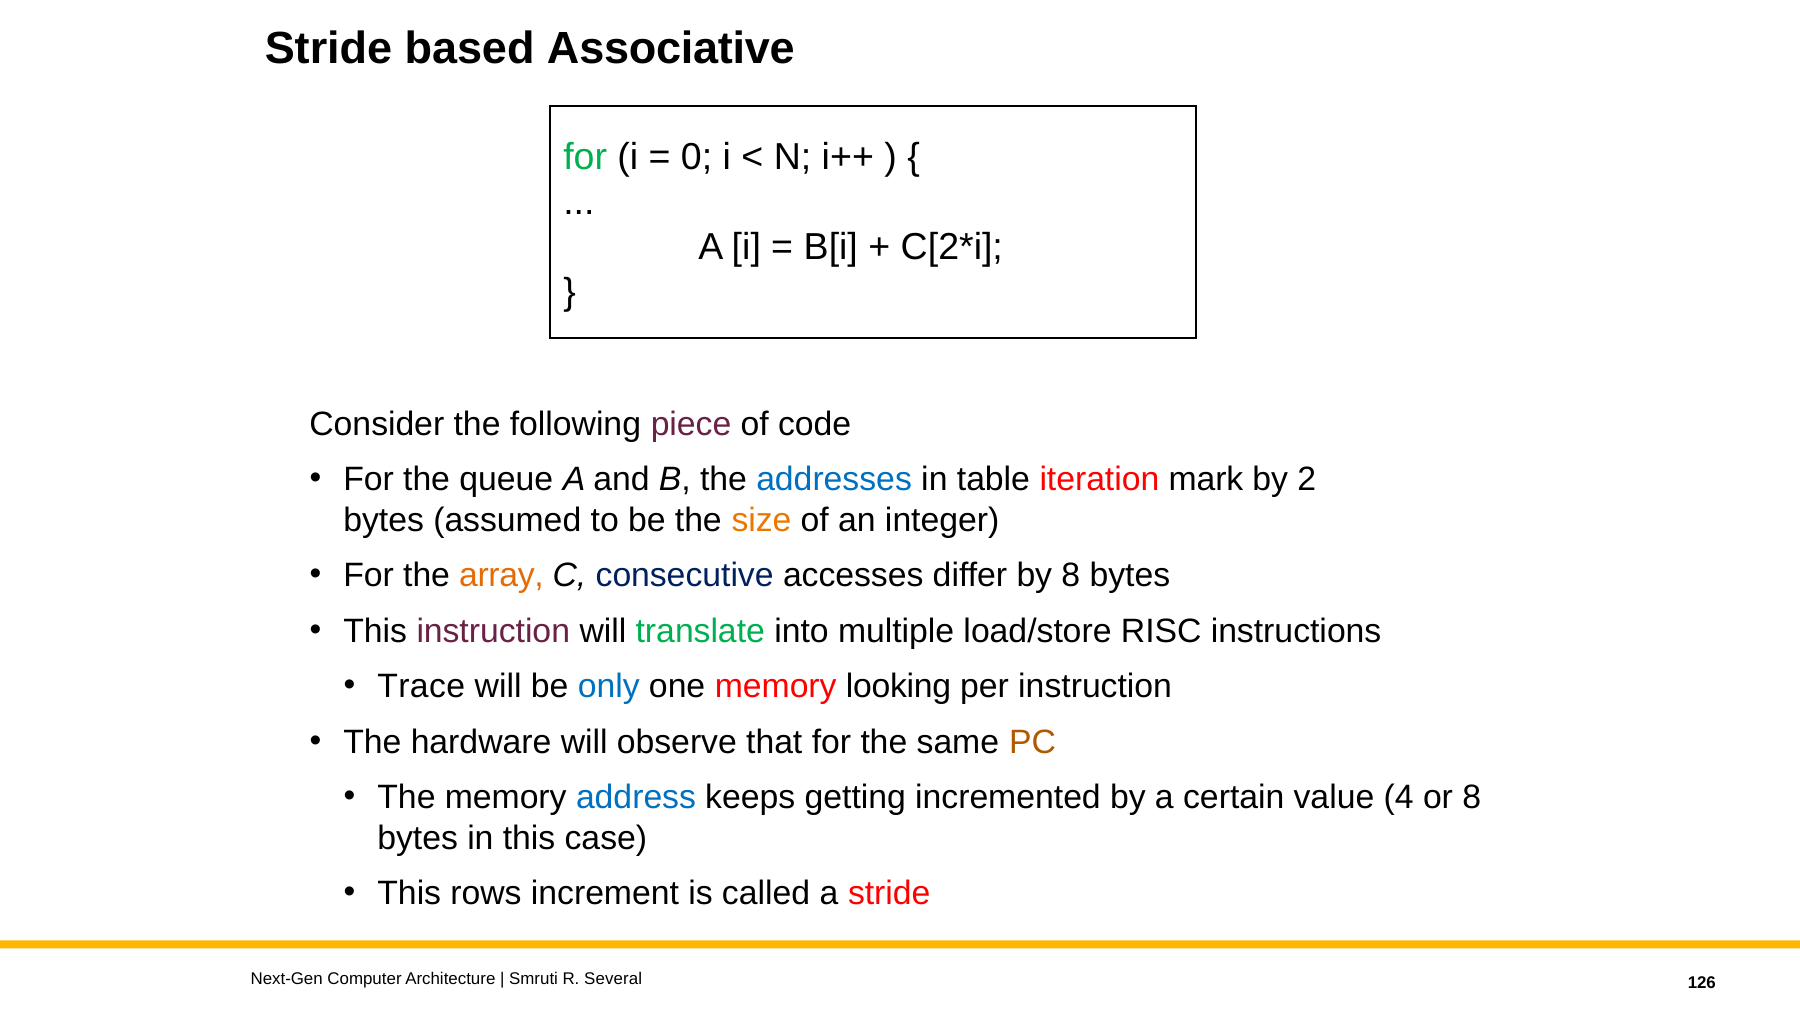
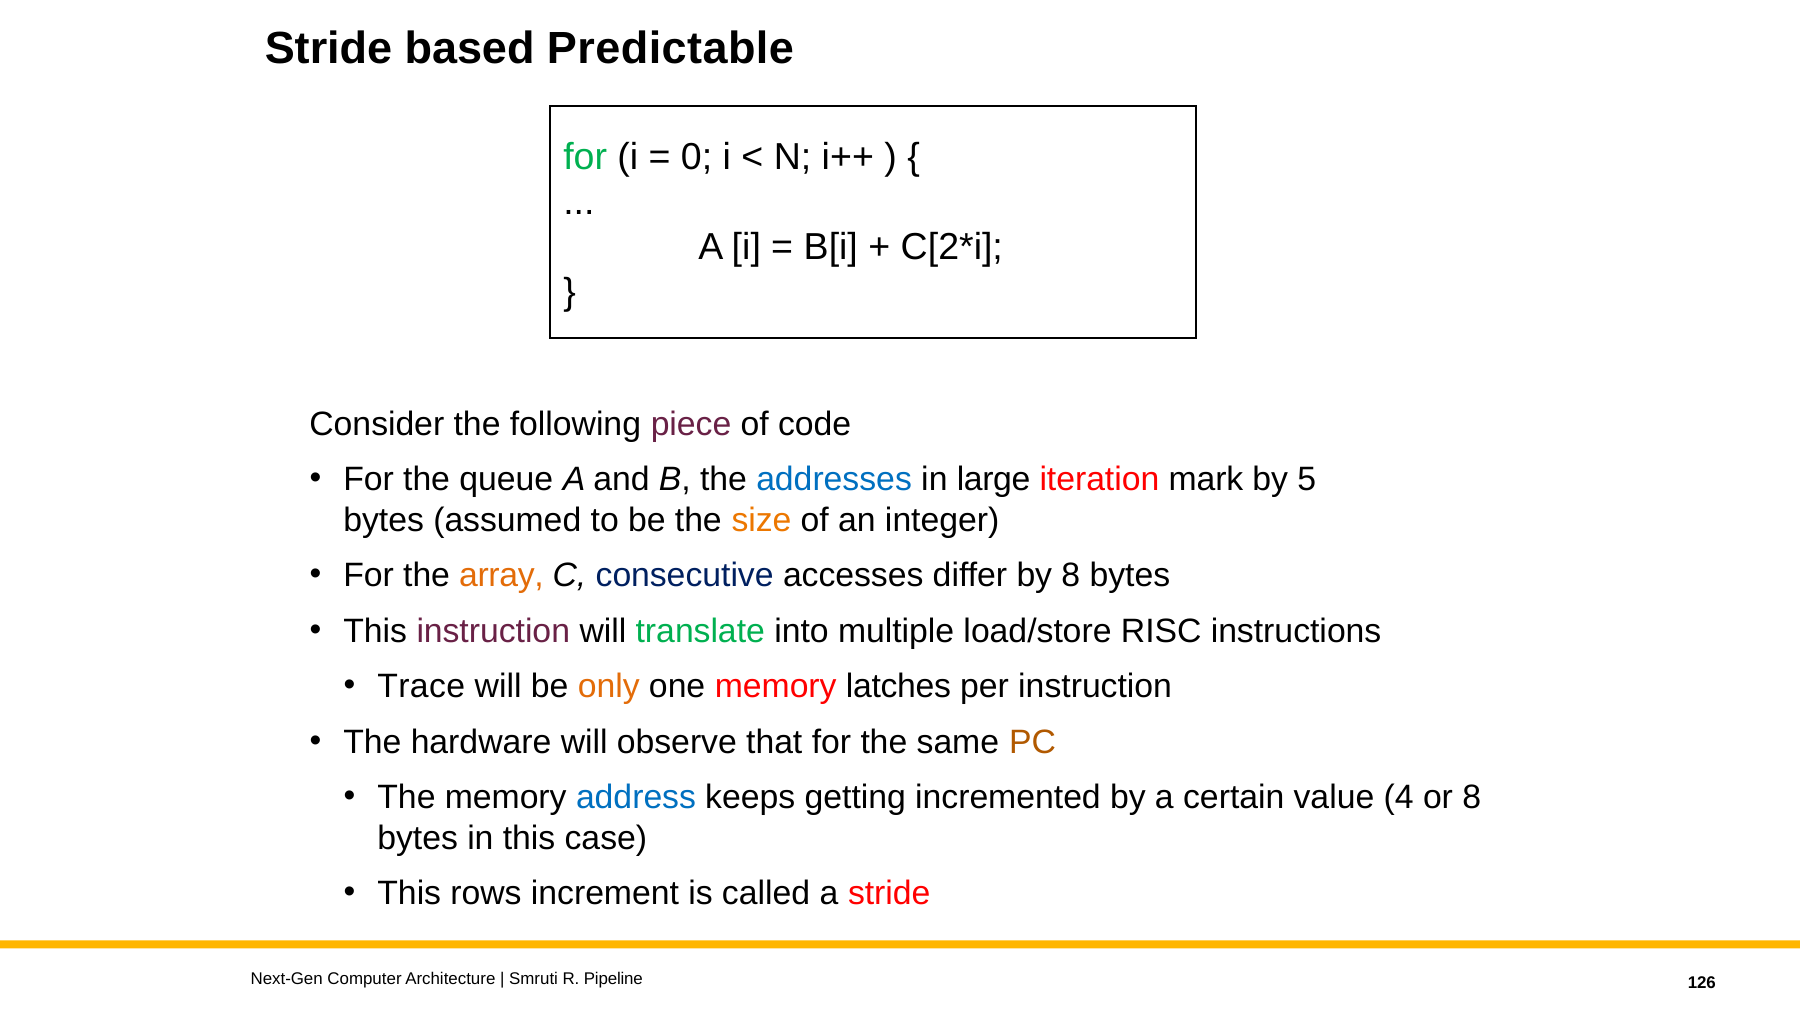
Associative: Associative -> Predictable
table: table -> large
2: 2 -> 5
only colour: blue -> orange
looking: looking -> latches
Several: Several -> Pipeline
